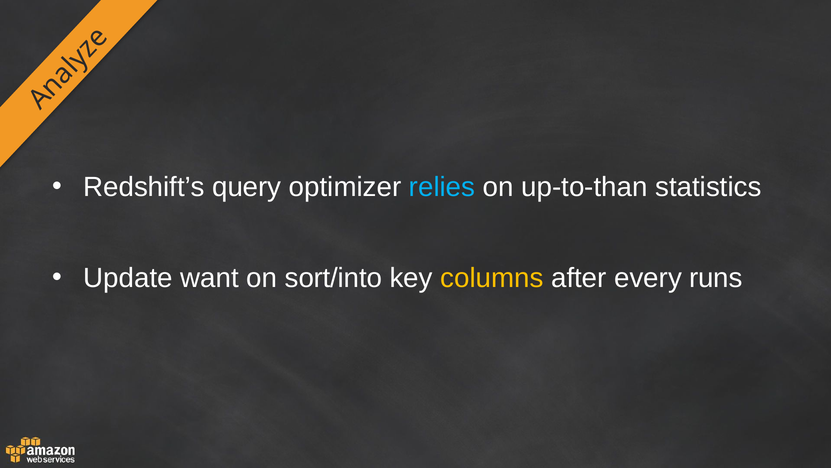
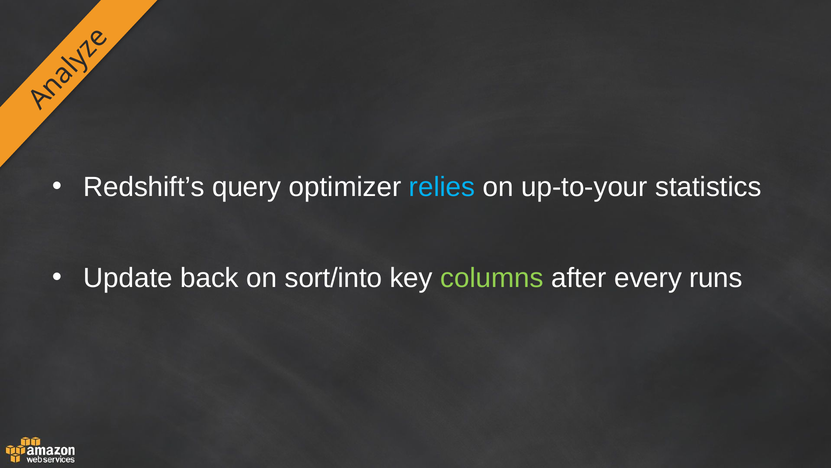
up-to-than: up-to-than -> up-to-your
want: want -> back
columns colour: yellow -> light green
